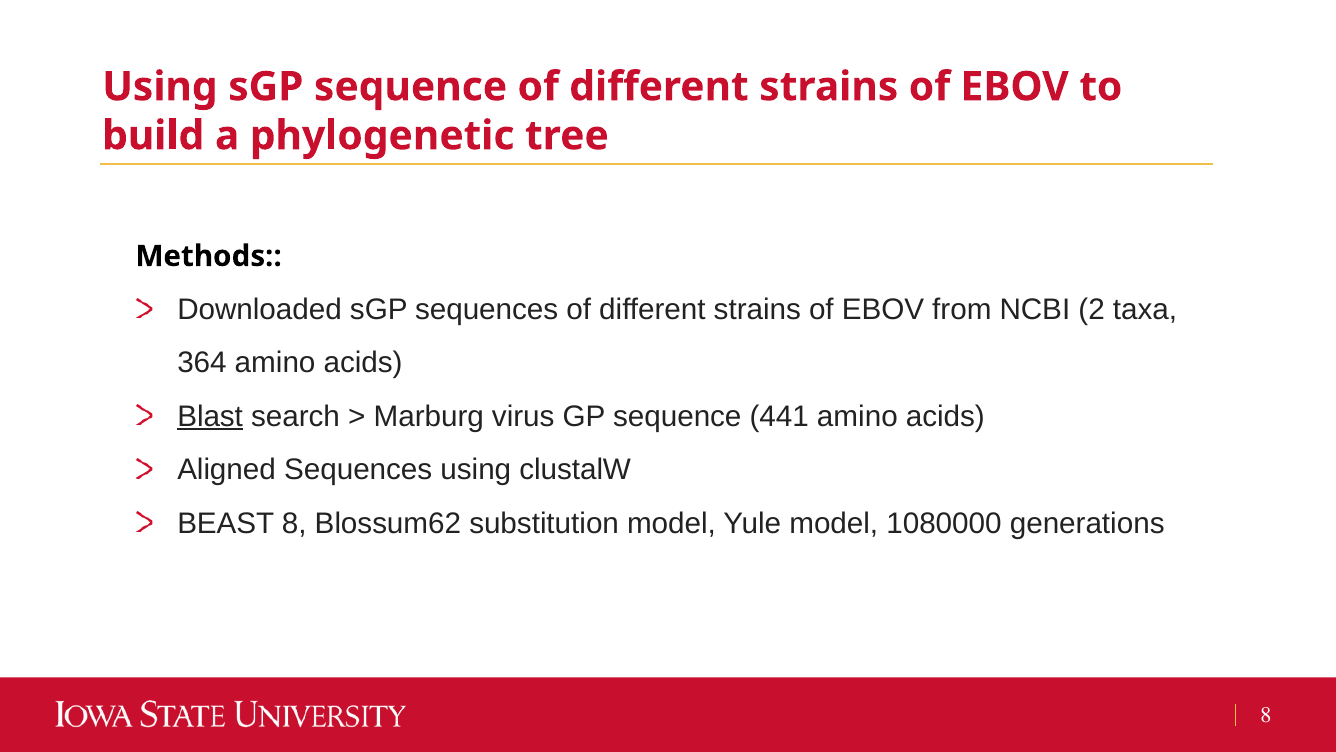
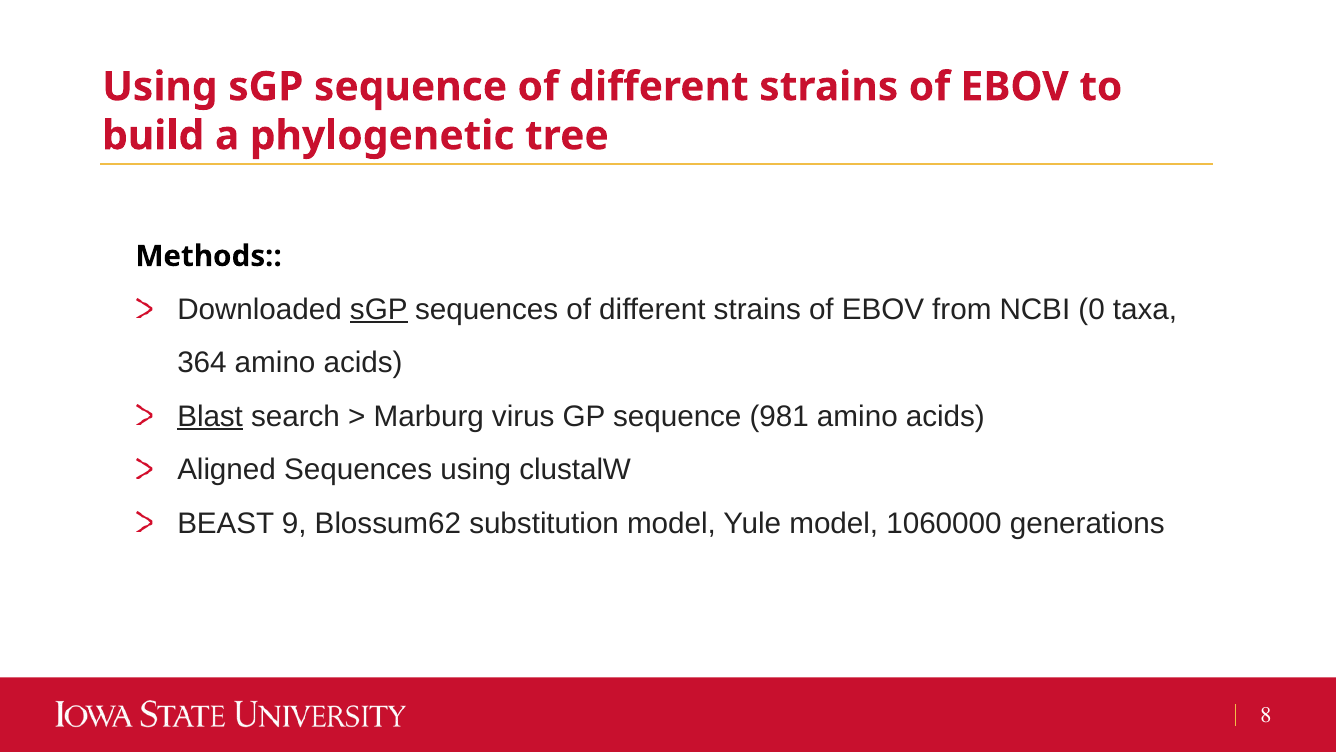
sGP at (379, 309) underline: none -> present
2: 2 -> 0
441: 441 -> 981
BEAST 8: 8 -> 9
1080000: 1080000 -> 1060000
